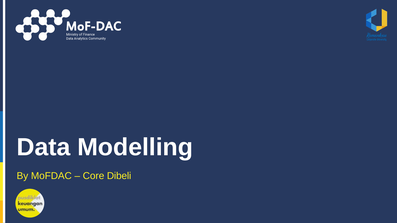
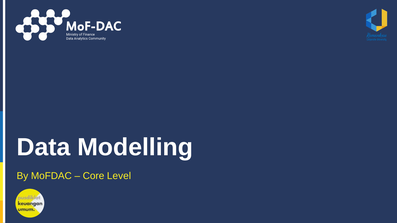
Dibeli: Dibeli -> Level
